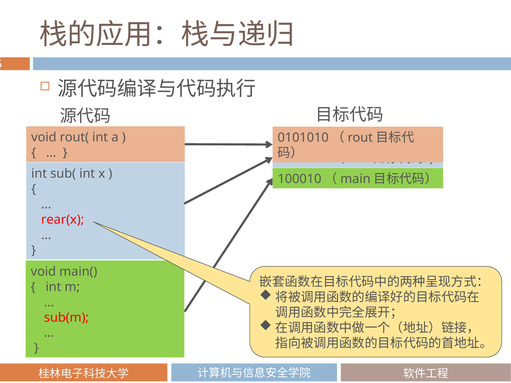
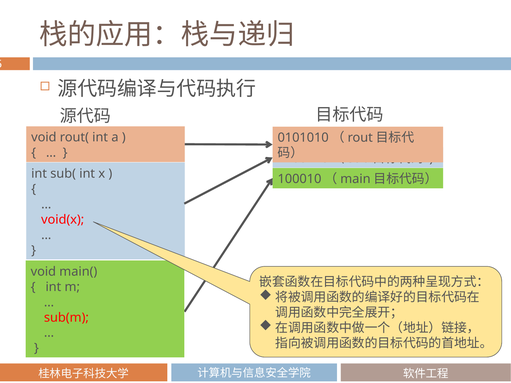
rear(x: rear(x -> void(x
